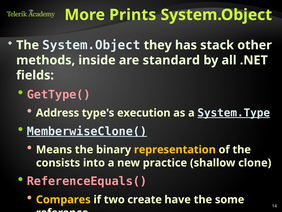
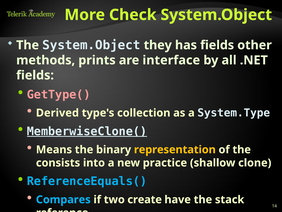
Prints: Prints -> Check
has stack: stack -> fields
inside: inside -> prints
standard: standard -> interface
Address: Address -> Derived
execution: execution -> collection
System.Type underline: present -> none
ReferenceEquals( colour: pink -> light blue
Compares colour: yellow -> light blue
some: some -> stack
